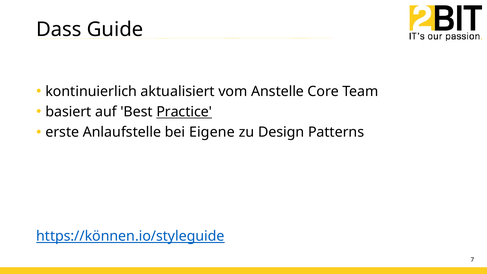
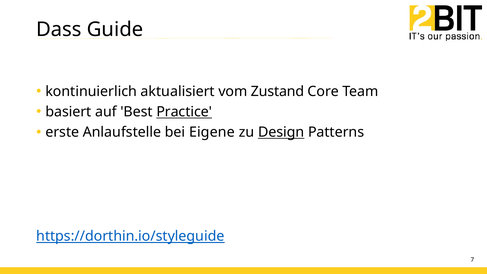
Anstelle: Anstelle -> Zustand
Design underline: none -> present
https://können.io/styleguide: https://können.io/styleguide -> https://dorthin.io/styleguide
